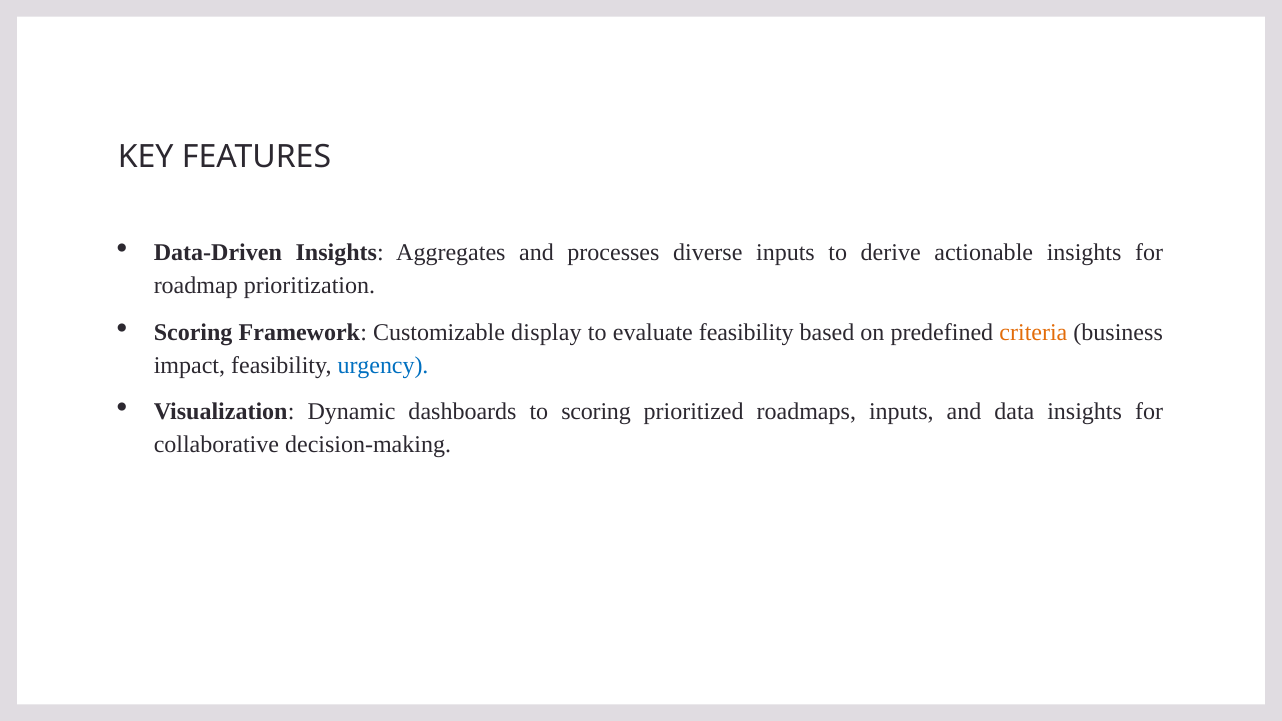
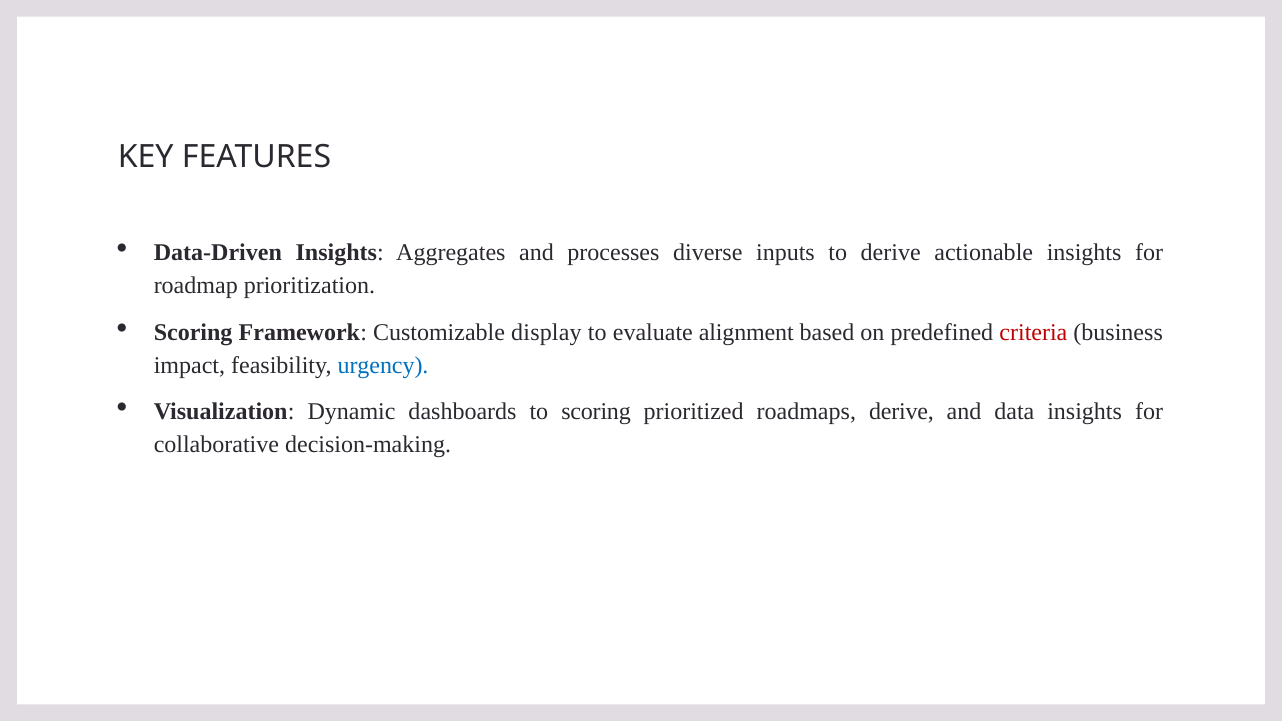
evaluate feasibility: feasibility -> alignment
criteria colour: orange -> red
roadmaps inputs: inputs -> derive
